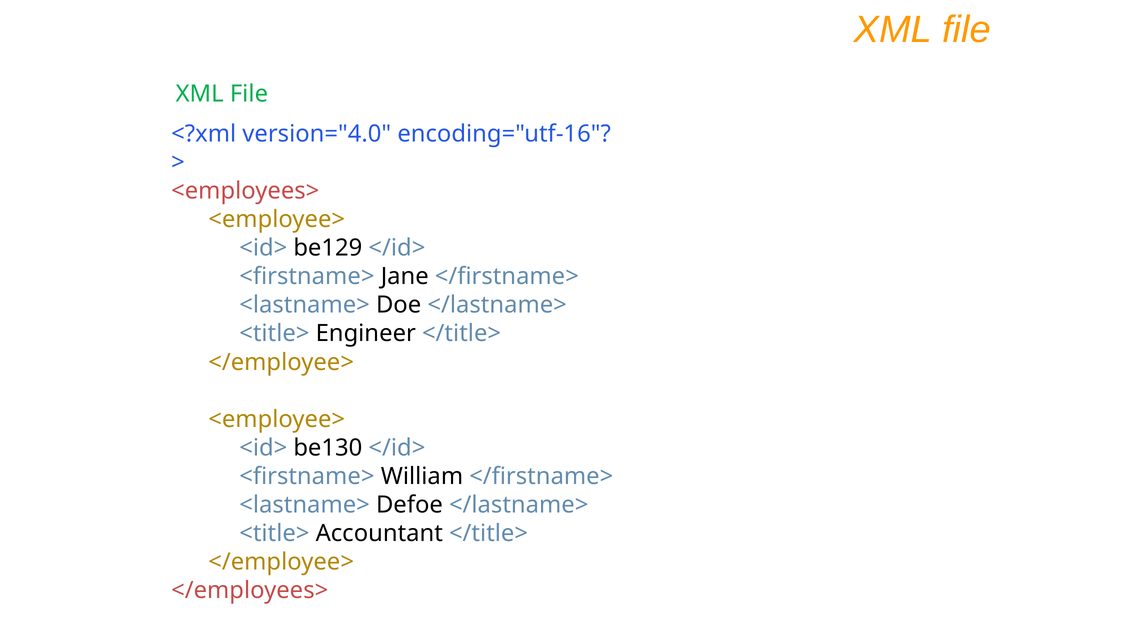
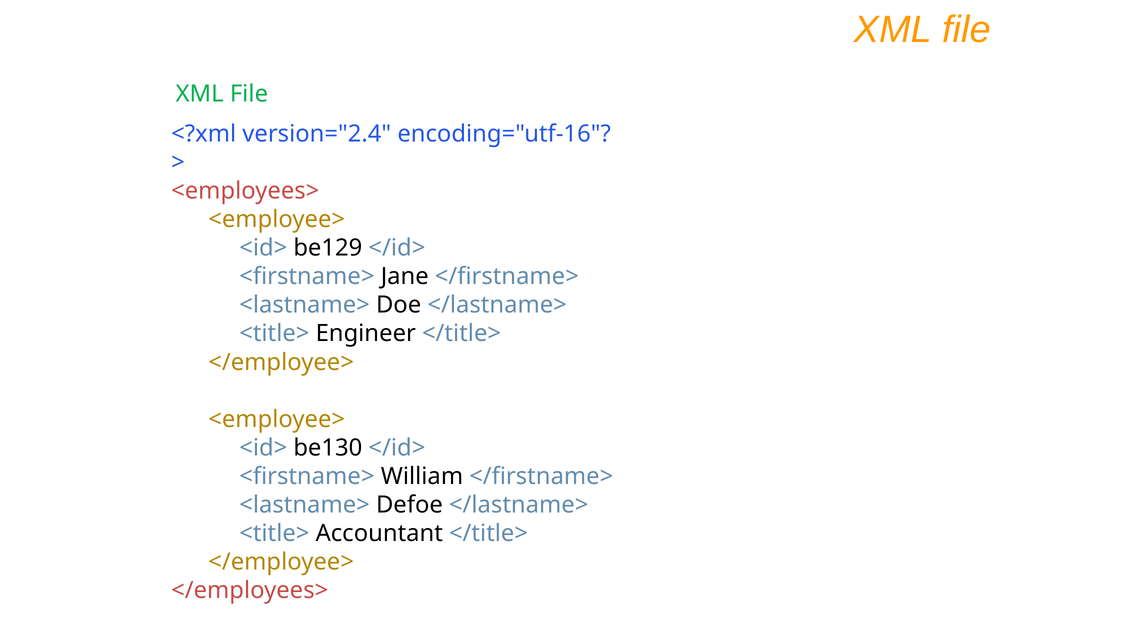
version="4.0: version="4.0 -> version="2.4
